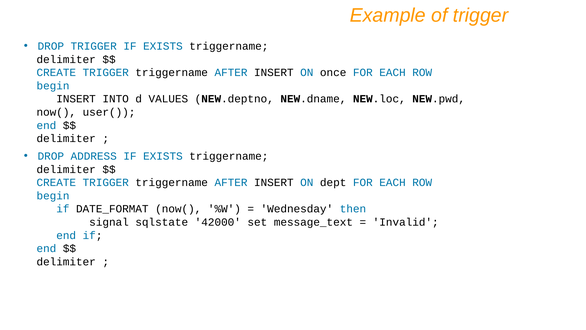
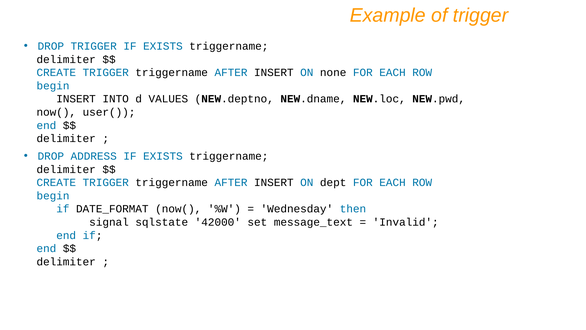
once: once -> none
